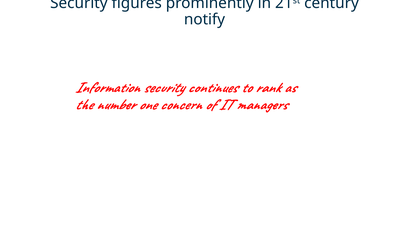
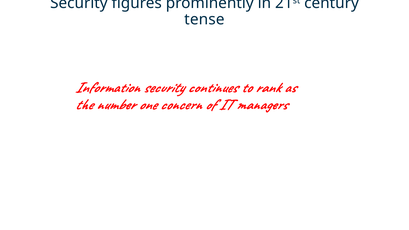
notify: notify -> tense
